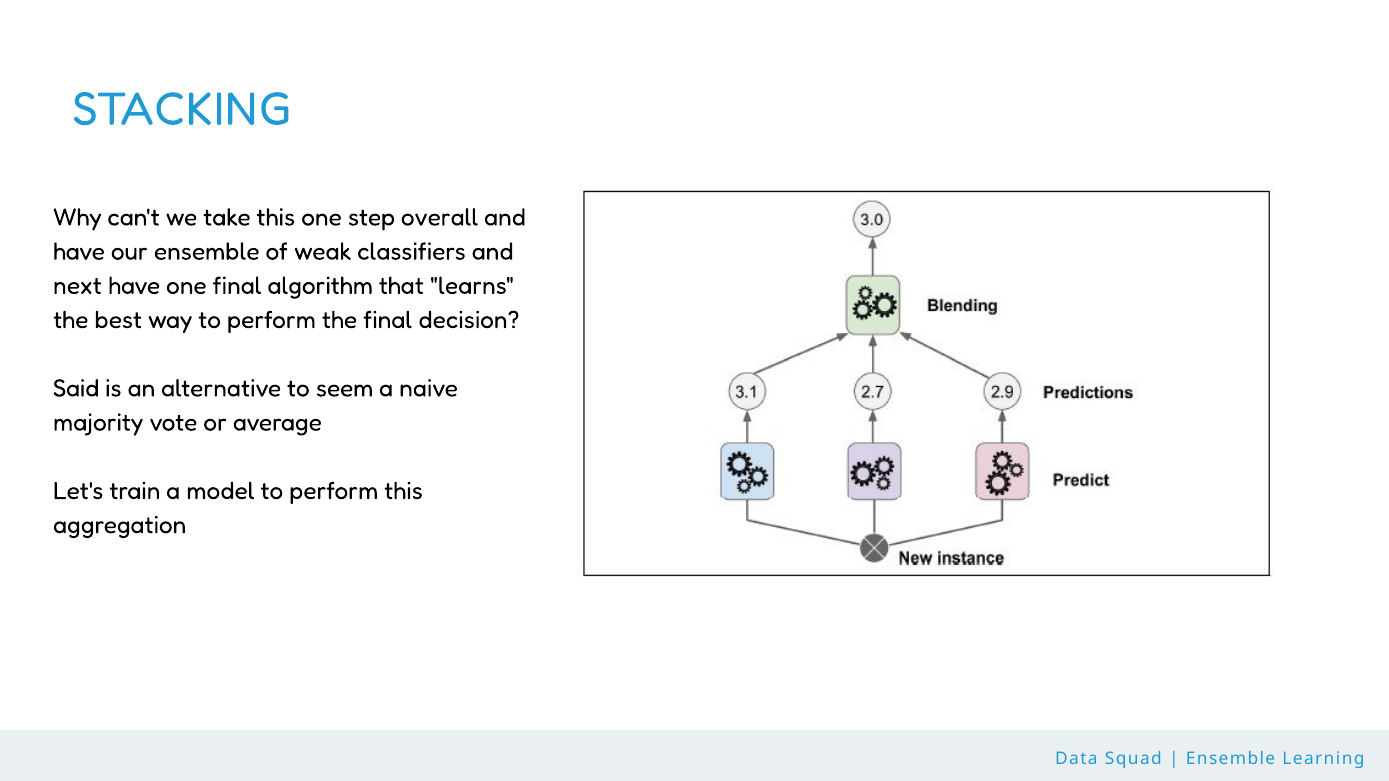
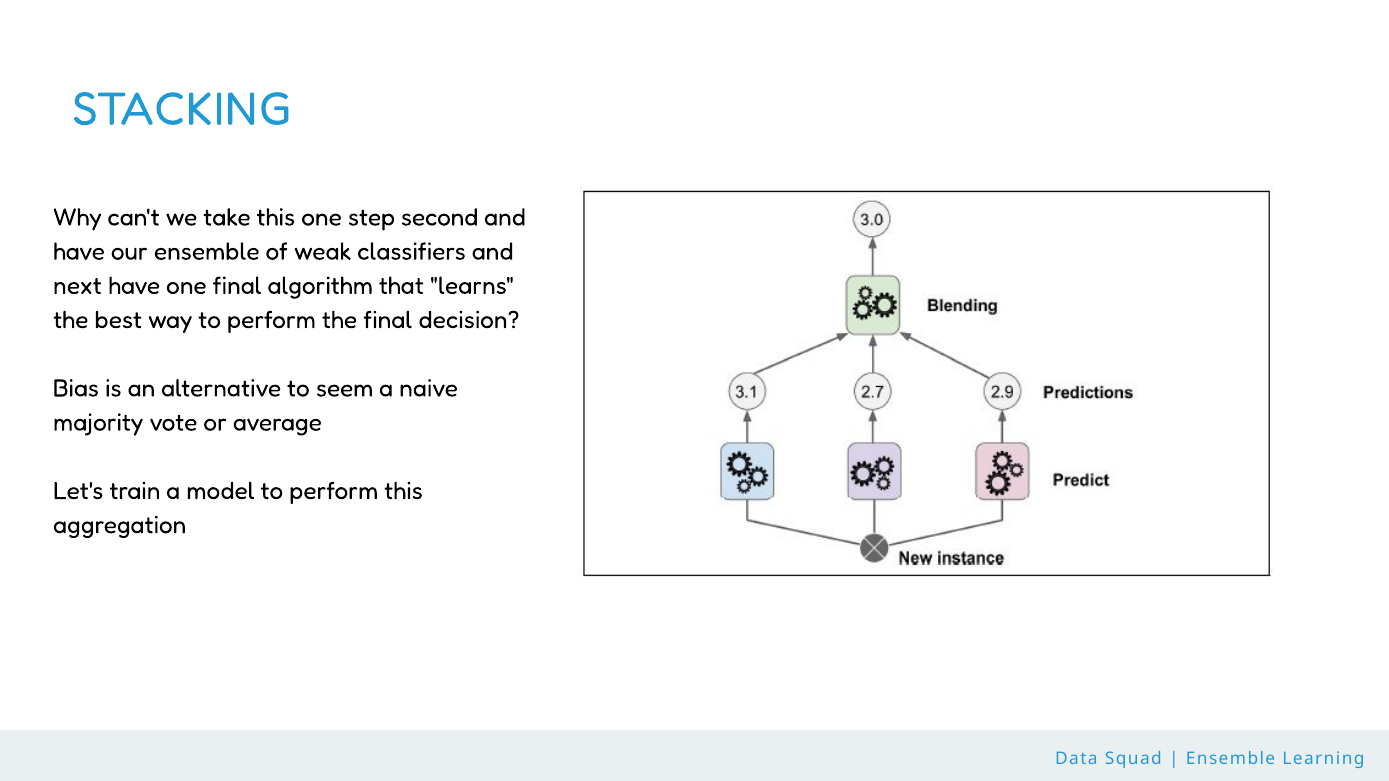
overall: overall -> second
Said: Said -> Bias
